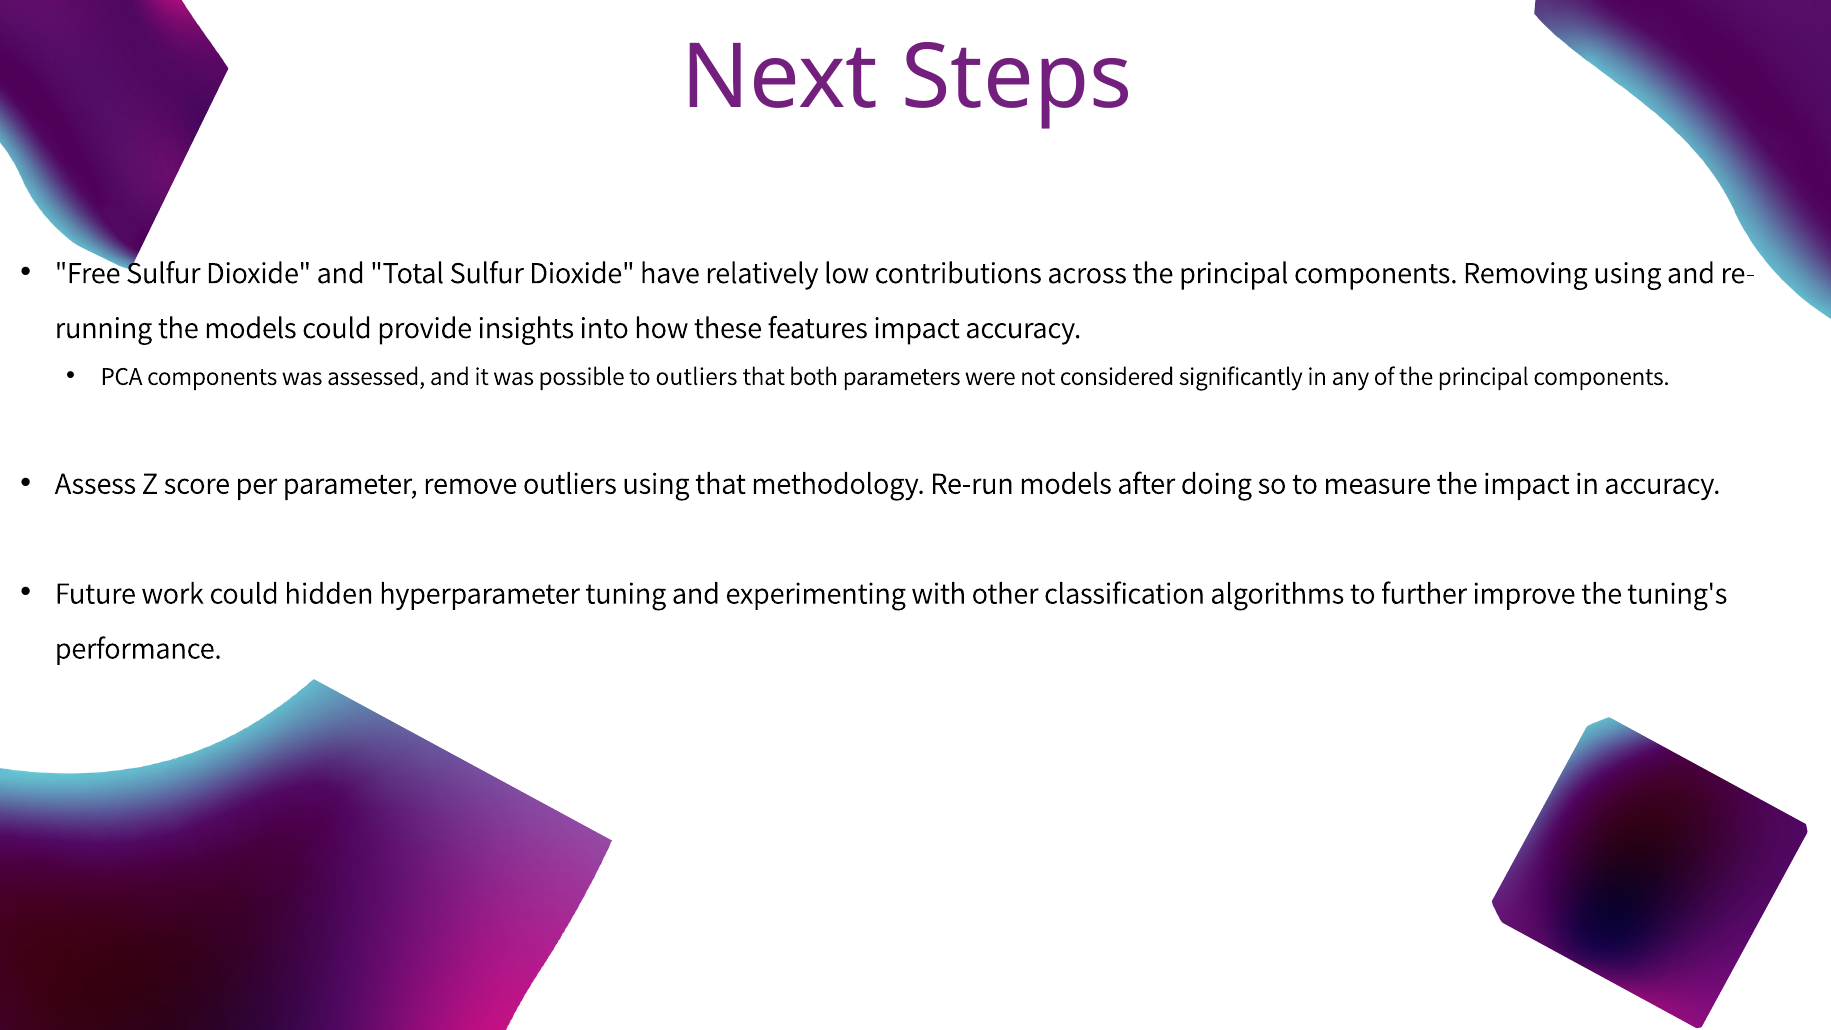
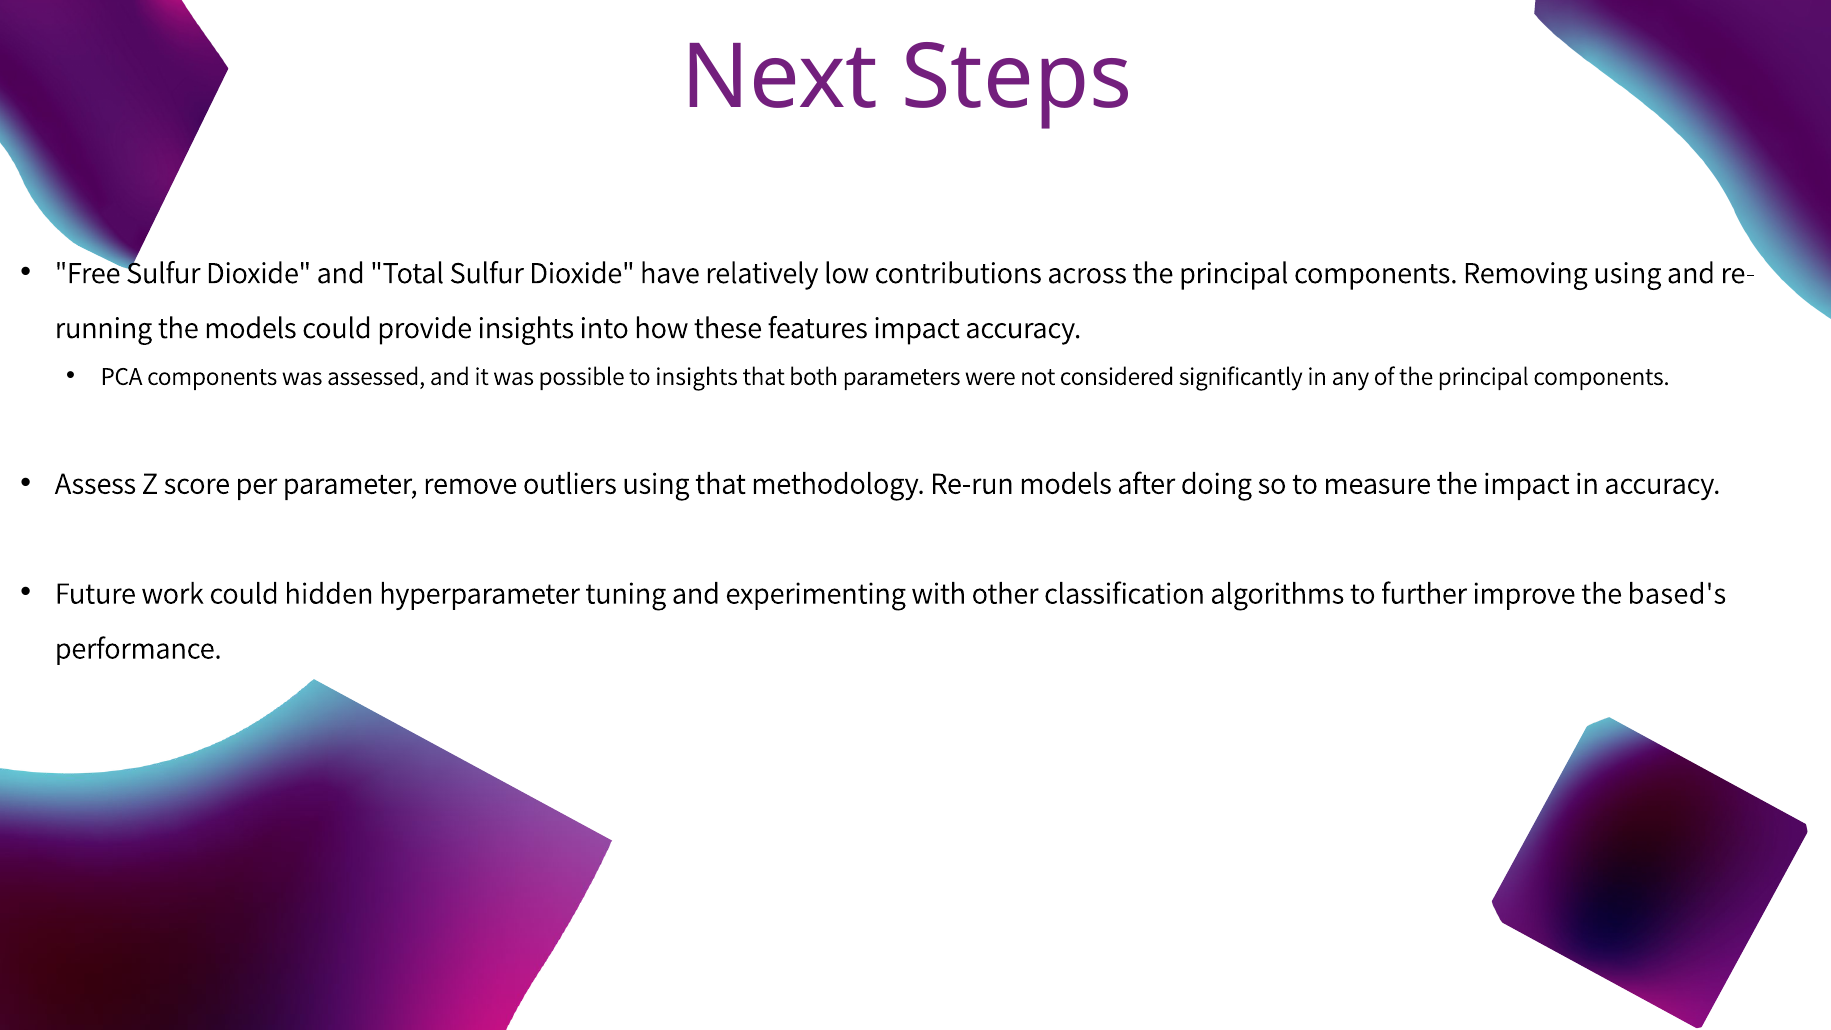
to outliers: outliers -> insights
tuning's: tuning's -> based's
